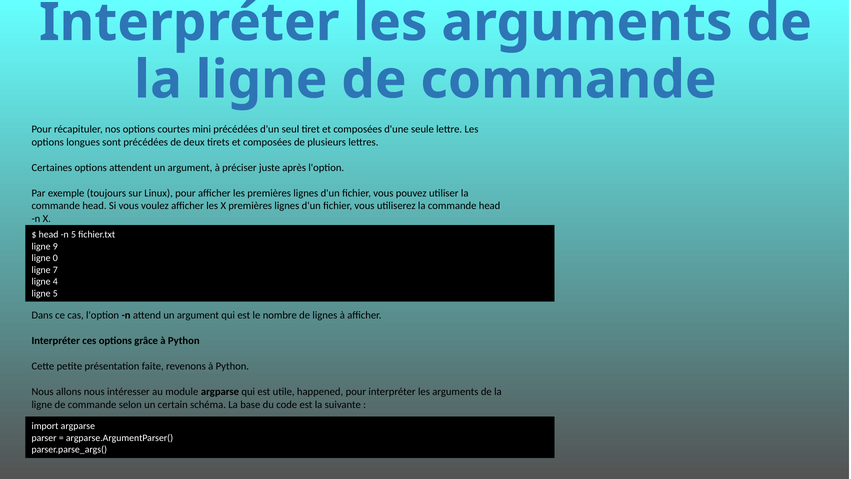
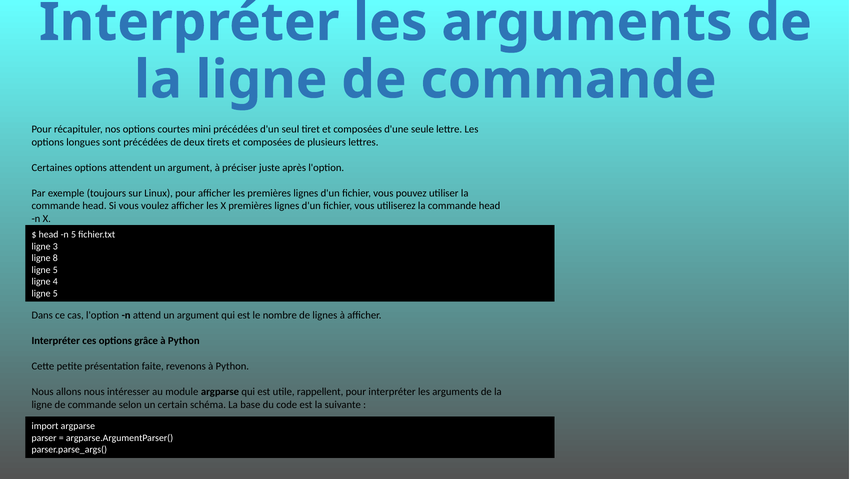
9: 9 -> 3
0: 0 -> 8
7 at (55, 270): 7 -> 5
happened: happened -> rappellent
